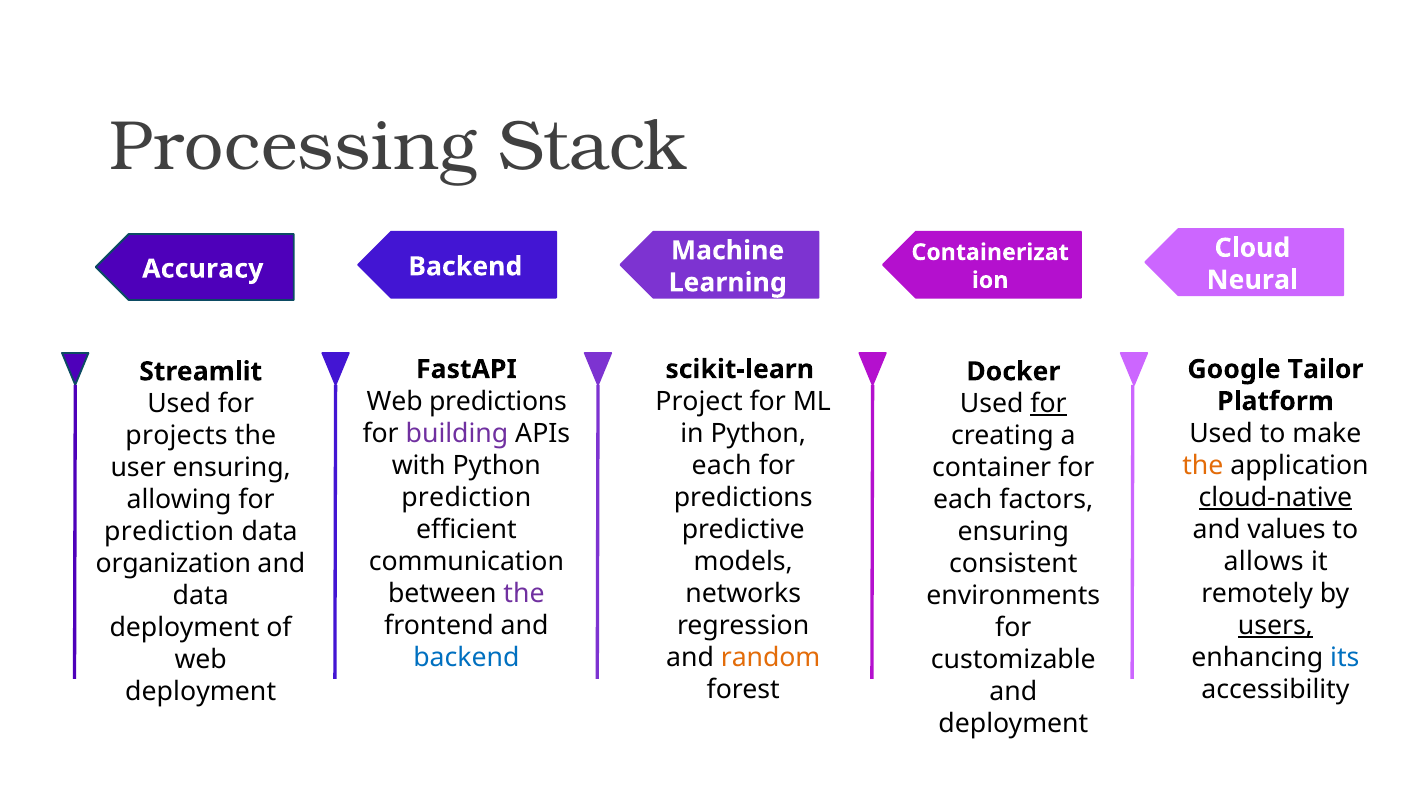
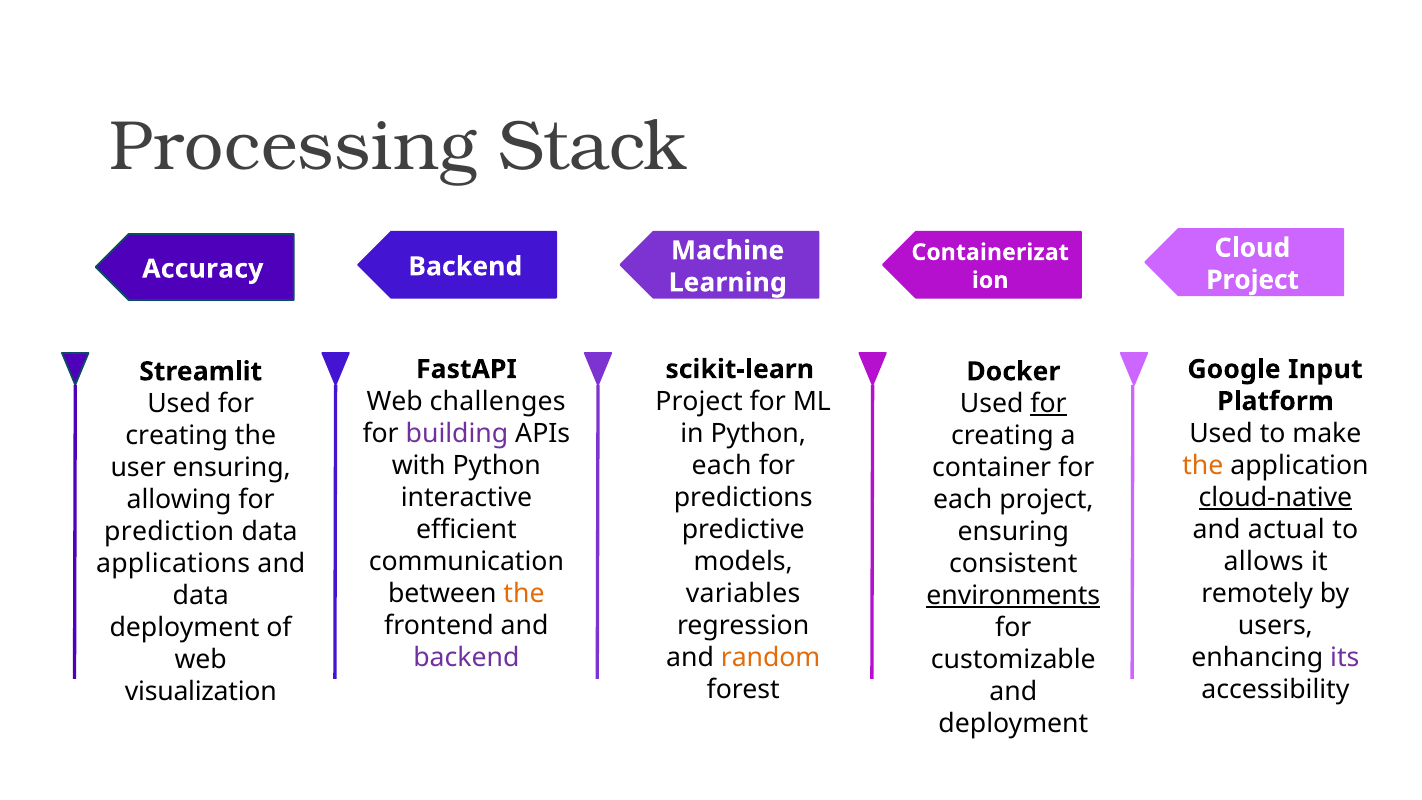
Neural at (1252, 280): Neural -> Project
Tailor: Tailor -> Input
Web predictions: predictions -> challenges
projects at (177, 436): projects -> creating
prediction at (466, 497): prediction -> interactive
each factors: factors -> project
values: values -> actual
organization: organization -> applications
the at (524, 593) colour: purple -> orange
networks: networks -> variables
environments underline: none -> present
users underline: present -> none
backend at (466, 657) colour: blue -> purple
its colour: blue -> purple
deployment at (201, 691): deployment -> visualization
